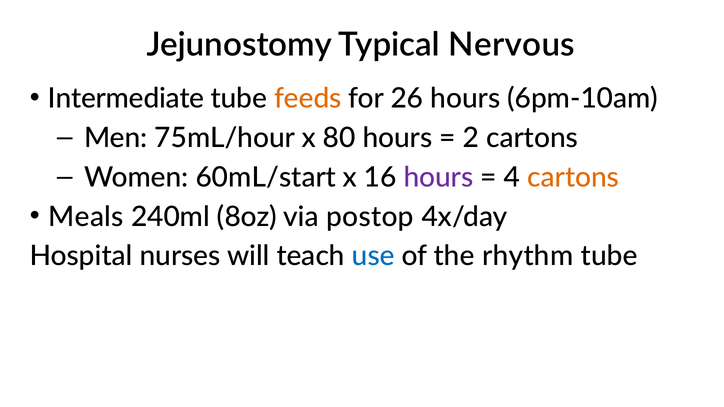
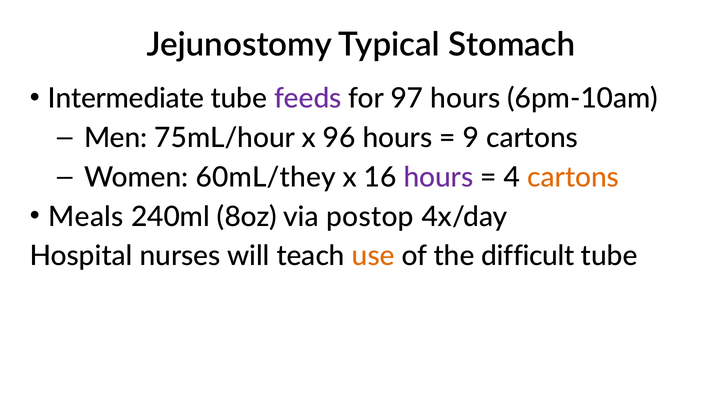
Nervous: Nervous -> Stomach
feeds colour: orange -> purple
26: 26 -> 97
80: 80 -> 96
2: 2 -> 9
60mL/start: 60mL/start -> 60mL/they
use colour: blue -> orange
rhythm: rhythm -> difficult
